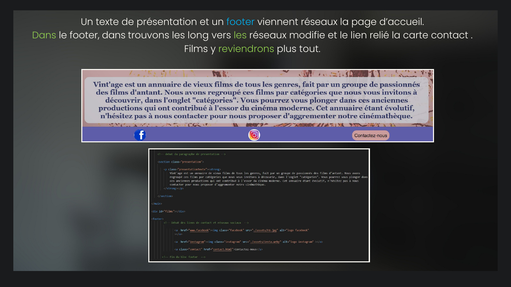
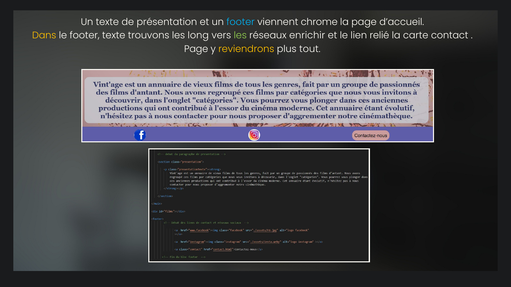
viennent réseaux: réseaux -> chrome
Dans at (44, 36) colour: light green -> yellow
footer dans: dans -> texte
modifie: modifie -> enrichir
Films at (196, 49): Films -> Page
reviendrons colour: light green -> yellow
